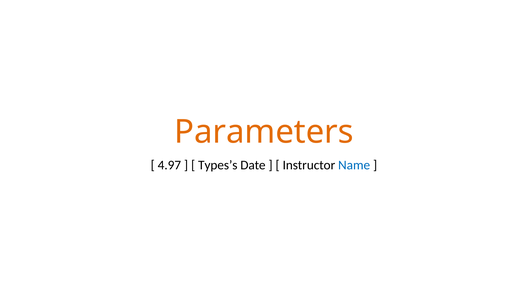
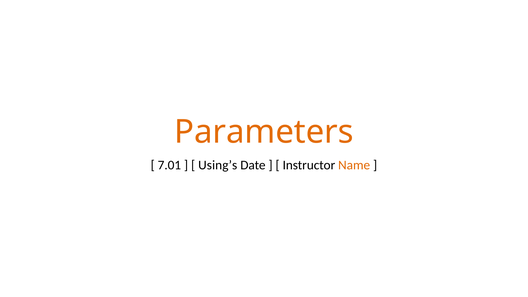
4.97: 4.97 -> 7.01
Types’s: Types’s -> Using’s
Name colour: blue -> orange
